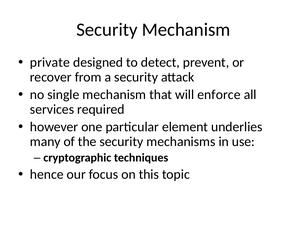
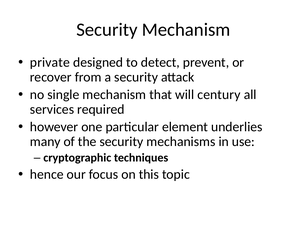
enforce: enforce -> century
